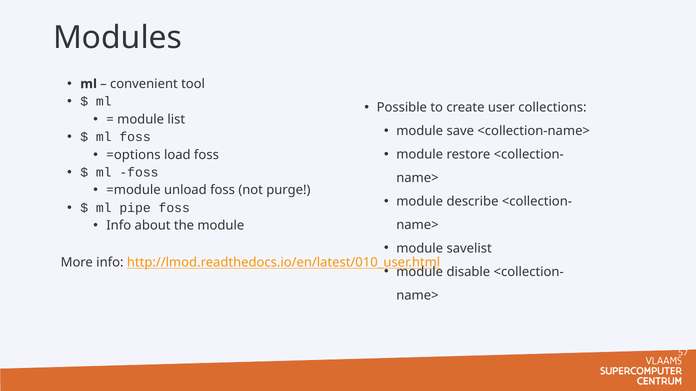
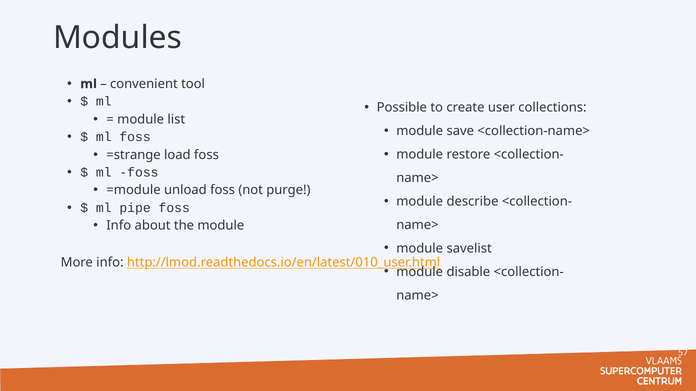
=options: =options -> =strange
